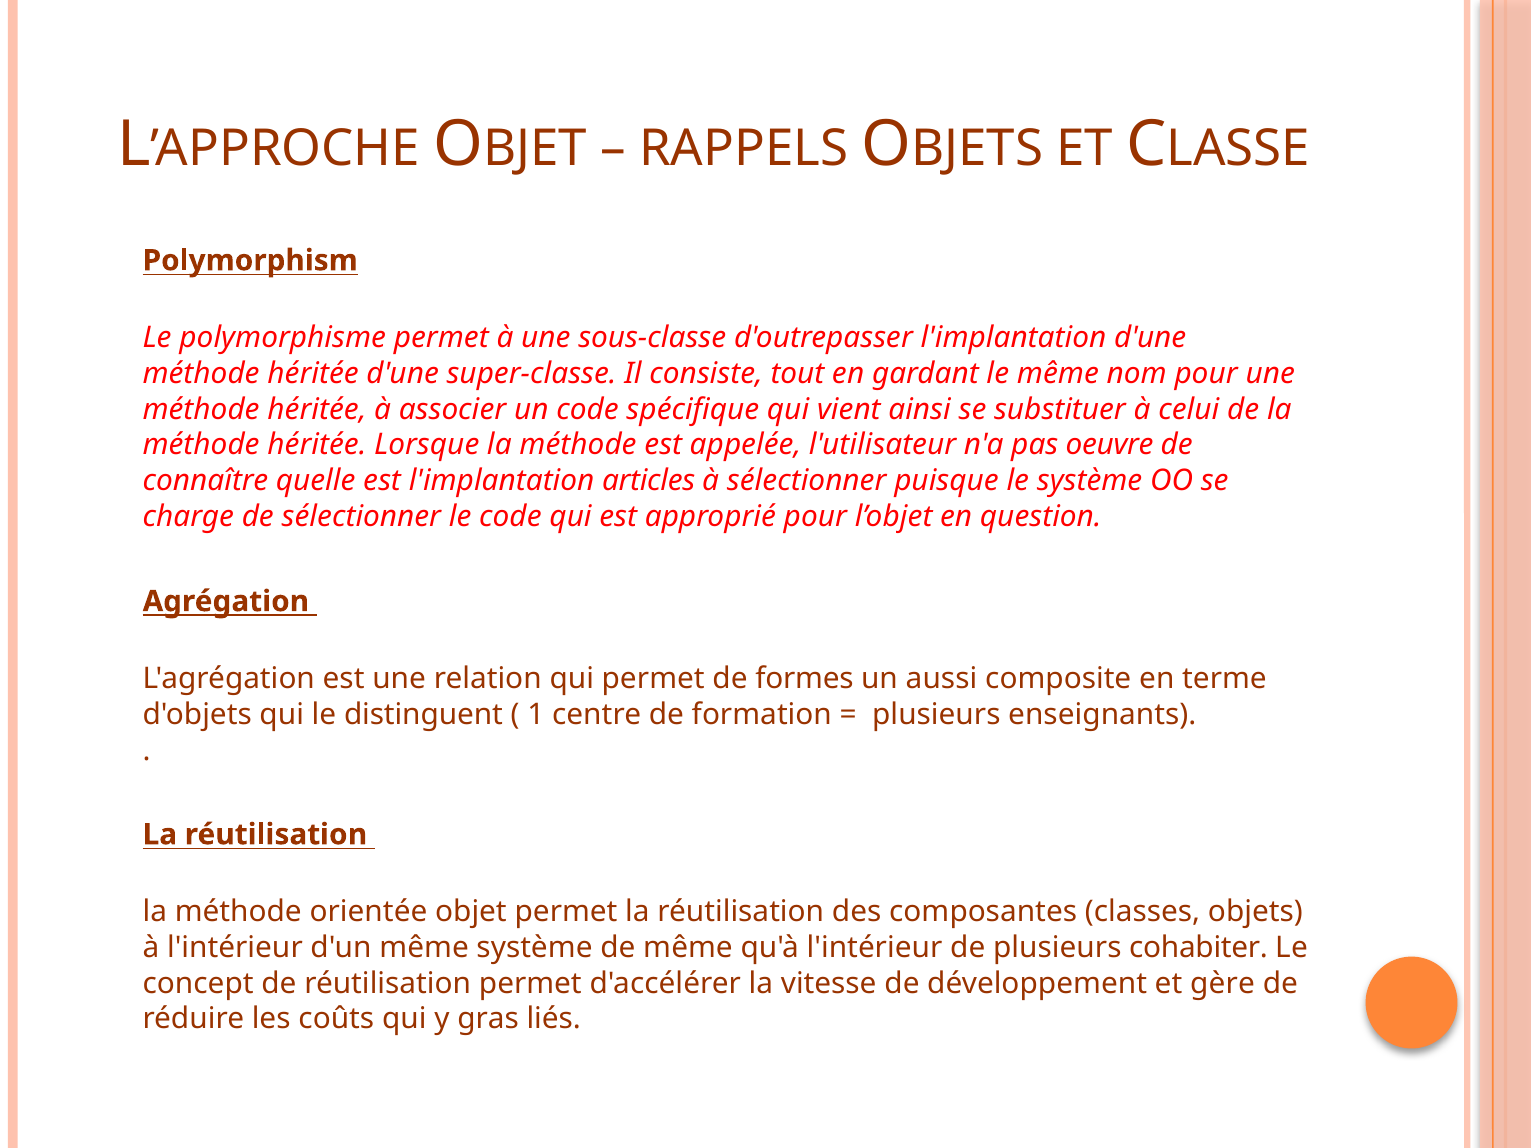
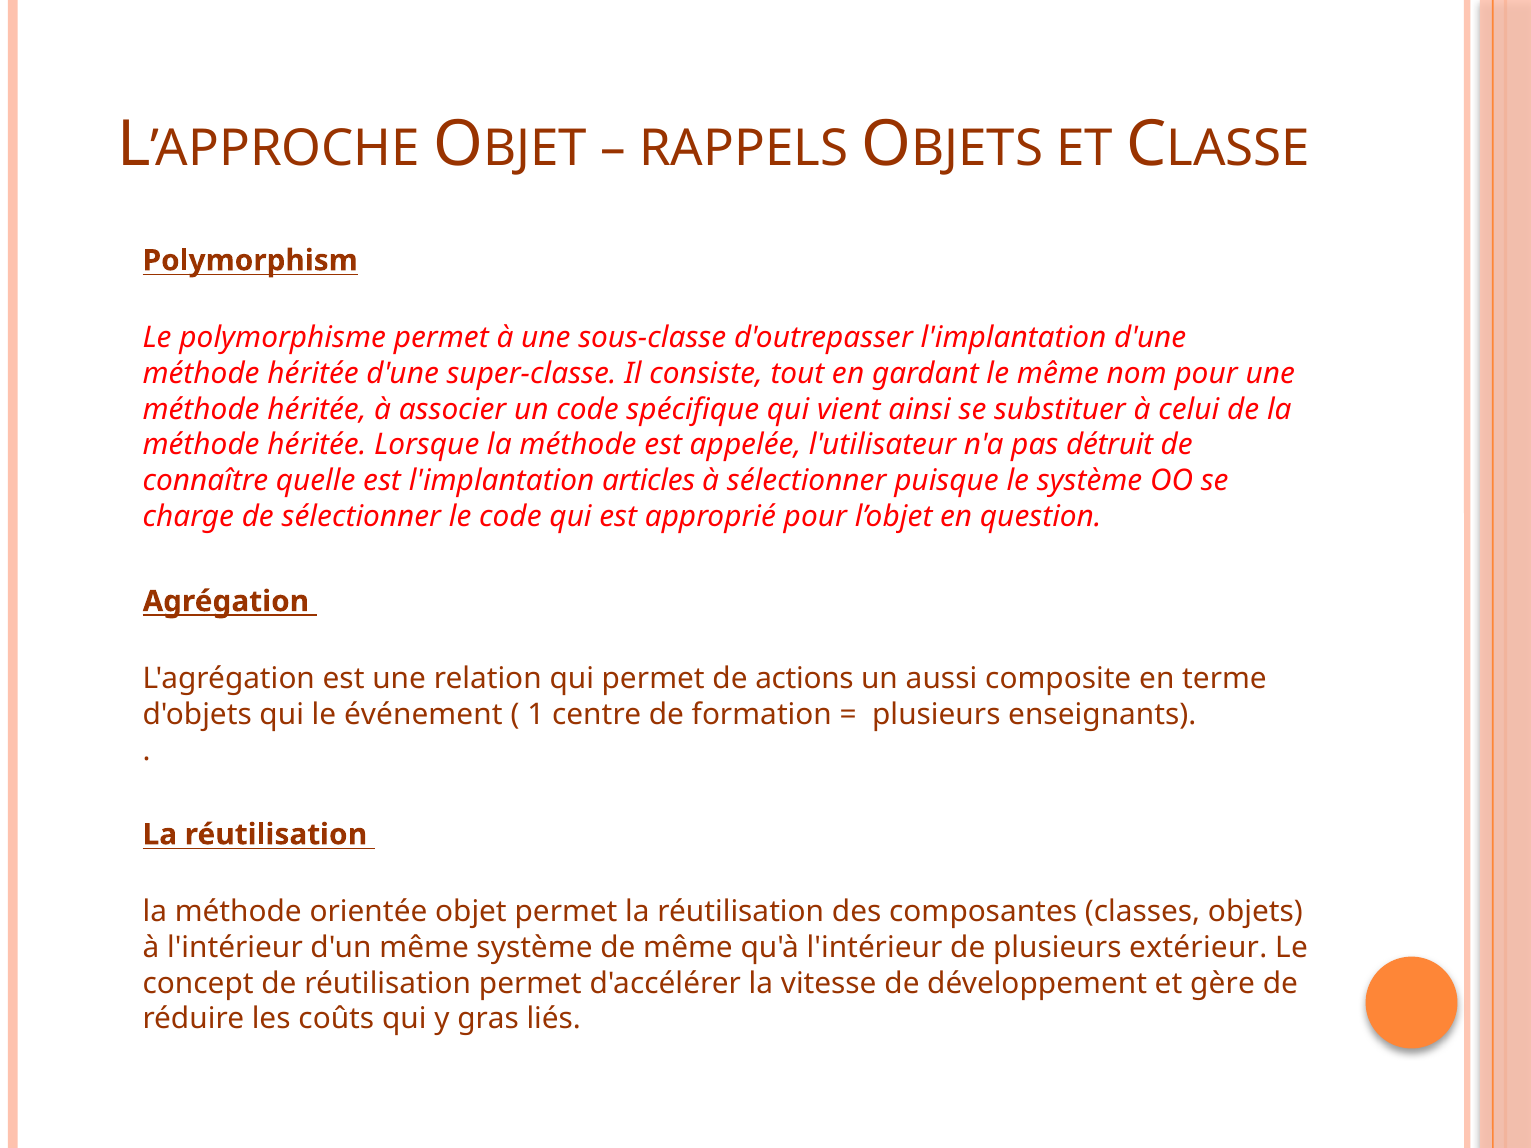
oeuvre: oeuvre -> détruit
formes: formes -> actions
distinguent: distinguent -> événement
cohabiter: cohabiter -> extérieur
